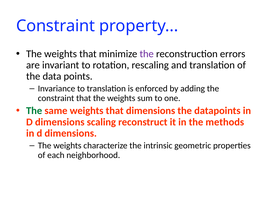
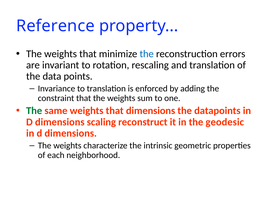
Constraint at (56, 26): Constraint -> Reference
the at (147, 54) colour: purple -> blue
methods: methods -> geodesic
